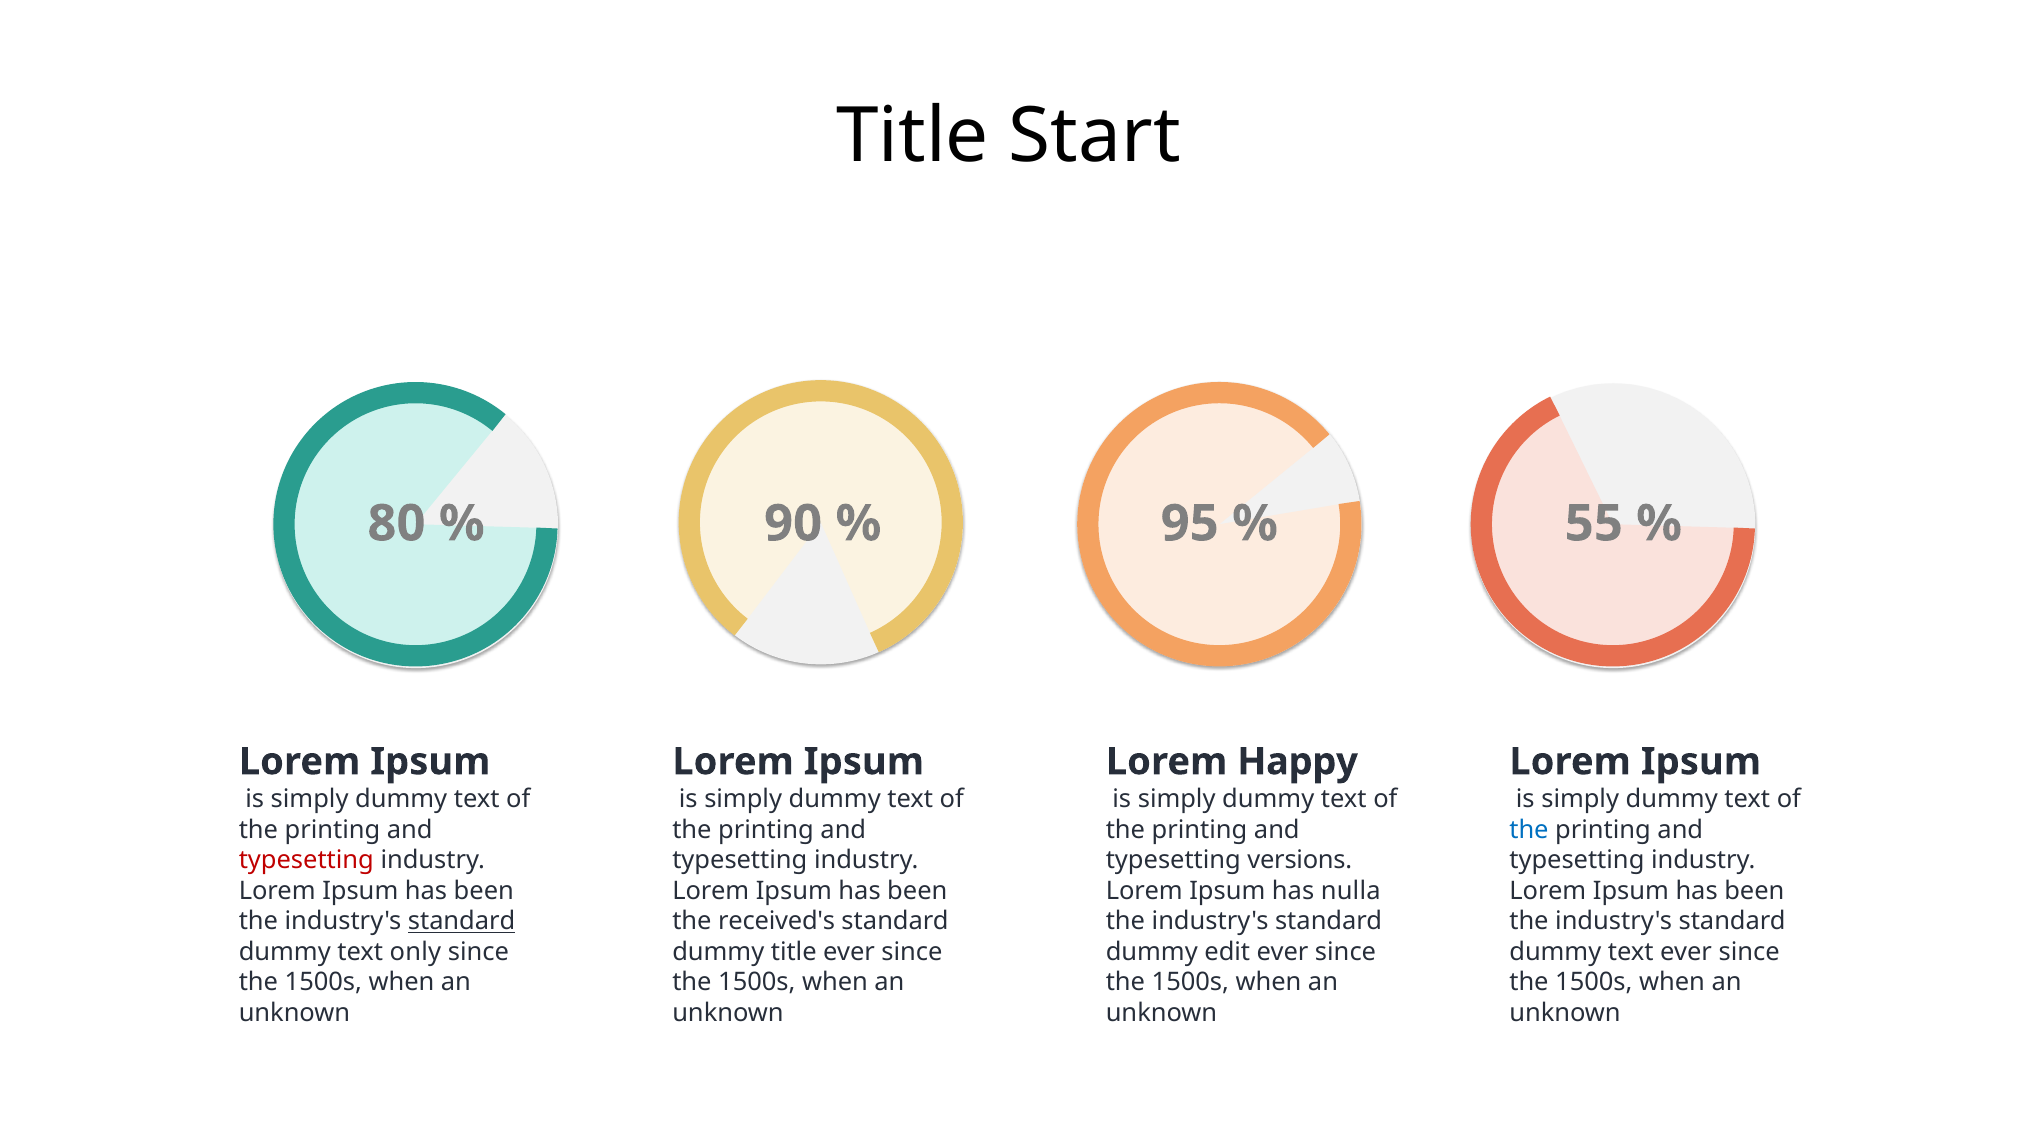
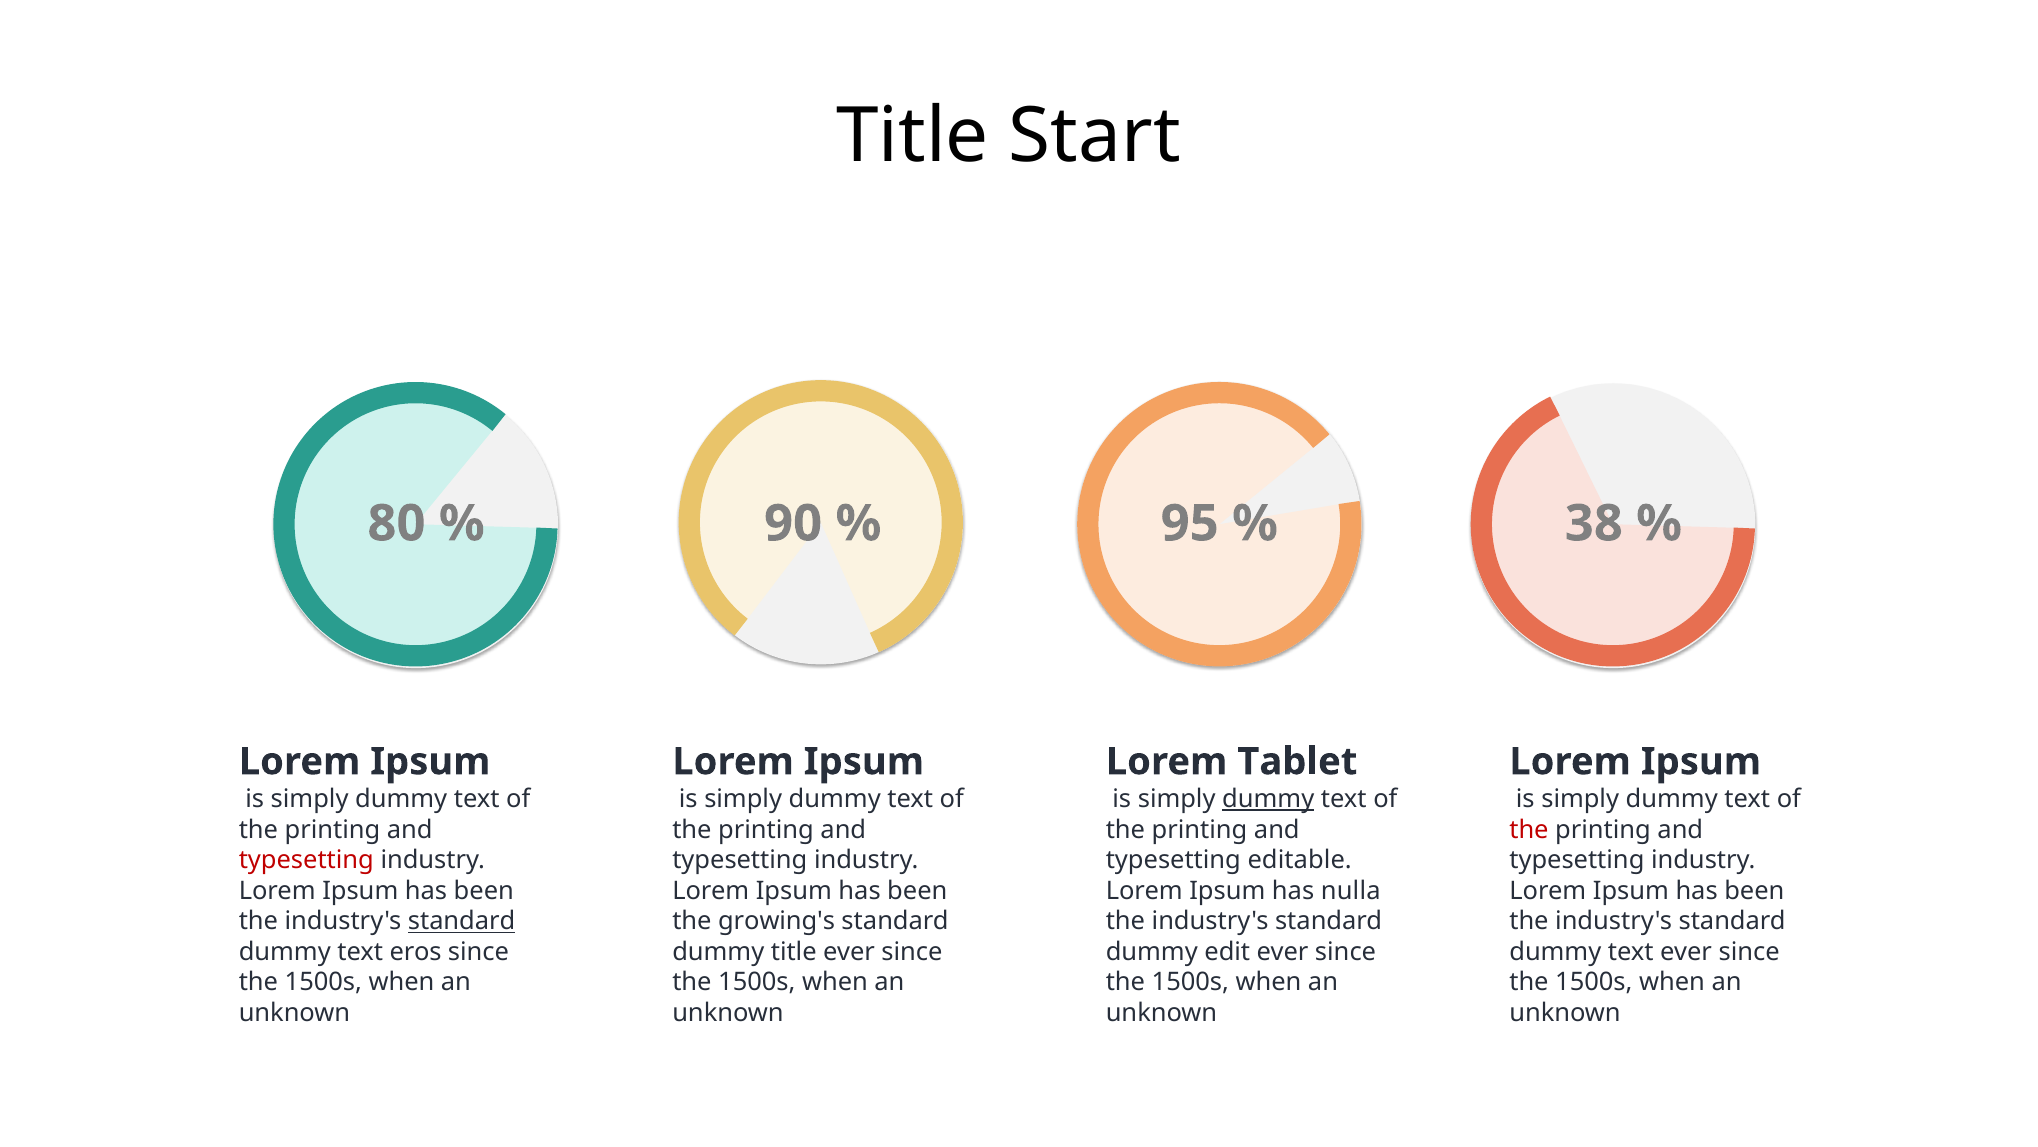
55: 55 -> 38
Happy: Happy -> Tablet
dummy at (1268, 799) underline: none -> present
the at (1529, 829) colour: blue -> red
versions: versions -> editable
received's: received's -> growing's
only: only -> eros
